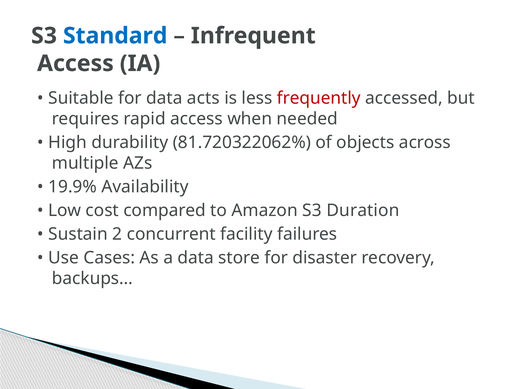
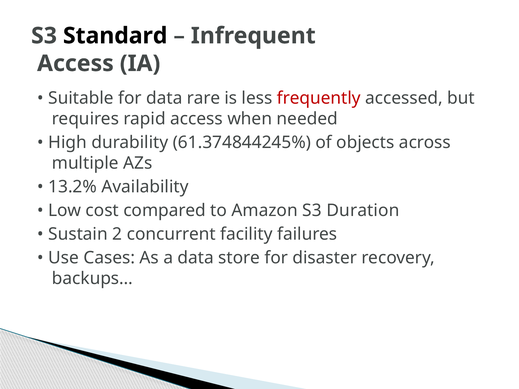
Standard colour: blue -> black
acts: acts -> rare
81.720322062%: 81.720322062% -> 61.374844245%
19.9%: 19.9% -> 13.2%
